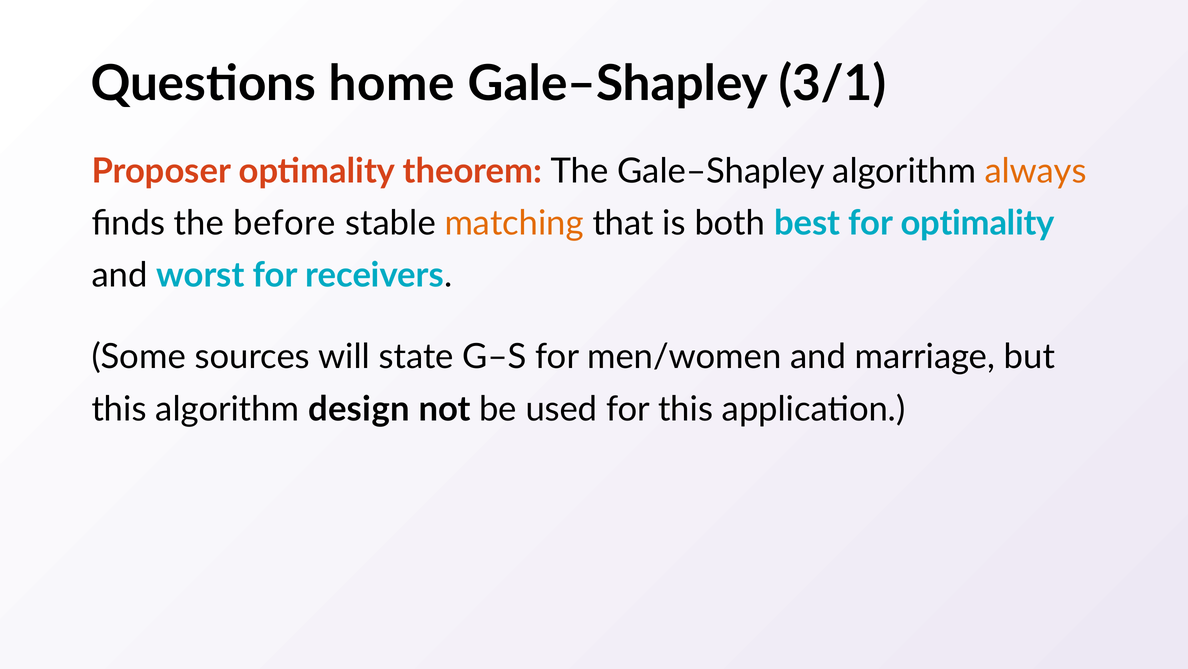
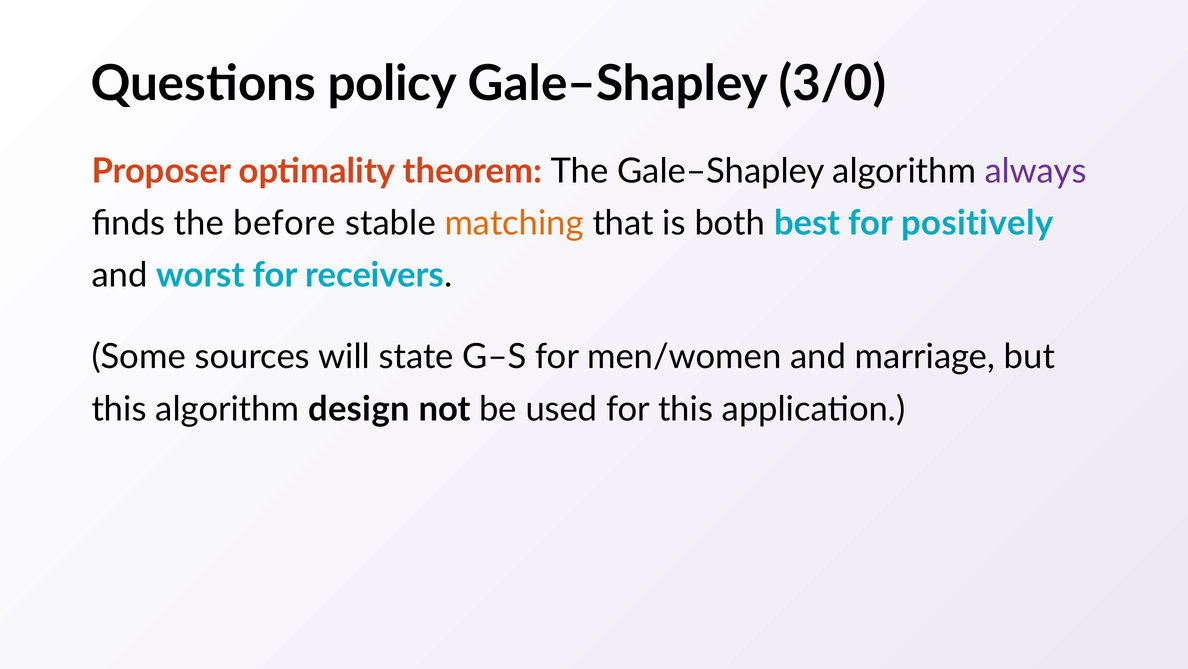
home: home -> policy
3/1: 3/1 -> 3/0
always colour: orange -> purple
for optimality: optimality -> positively
